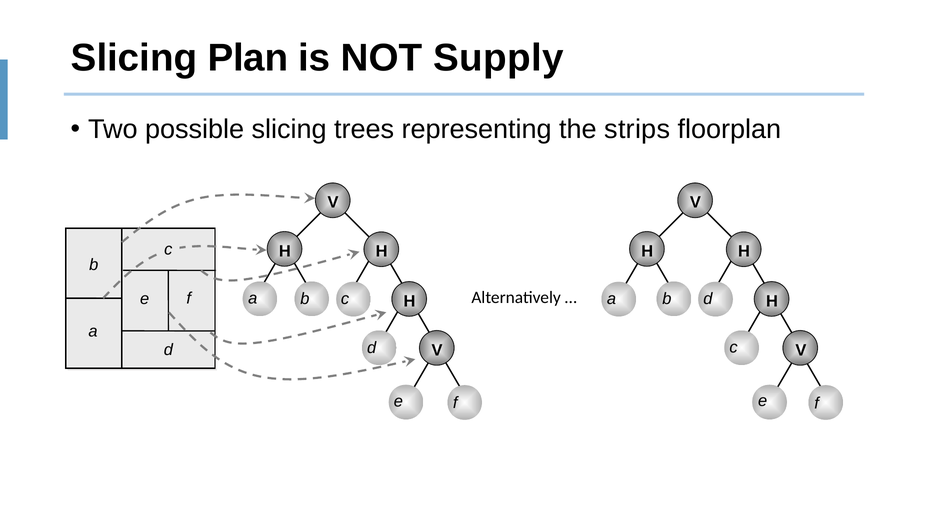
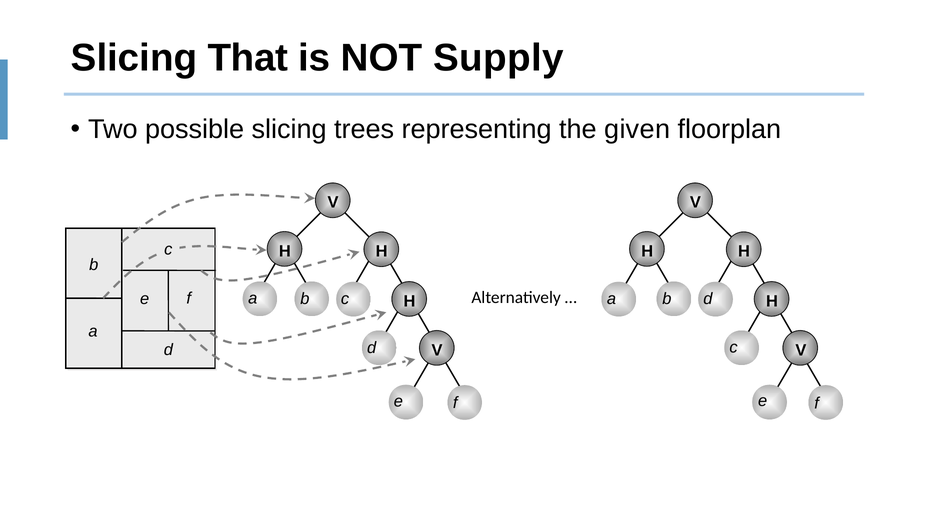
Plan: Plan -> That
strips: strips -> given
